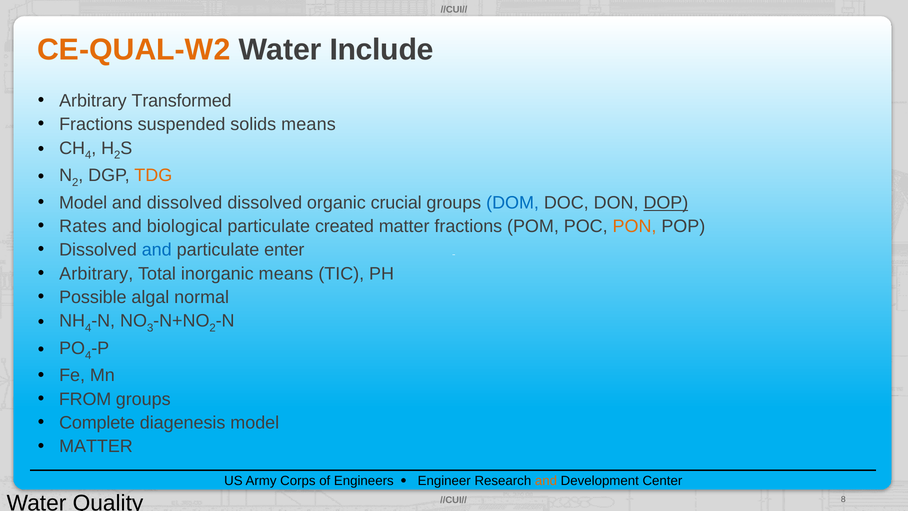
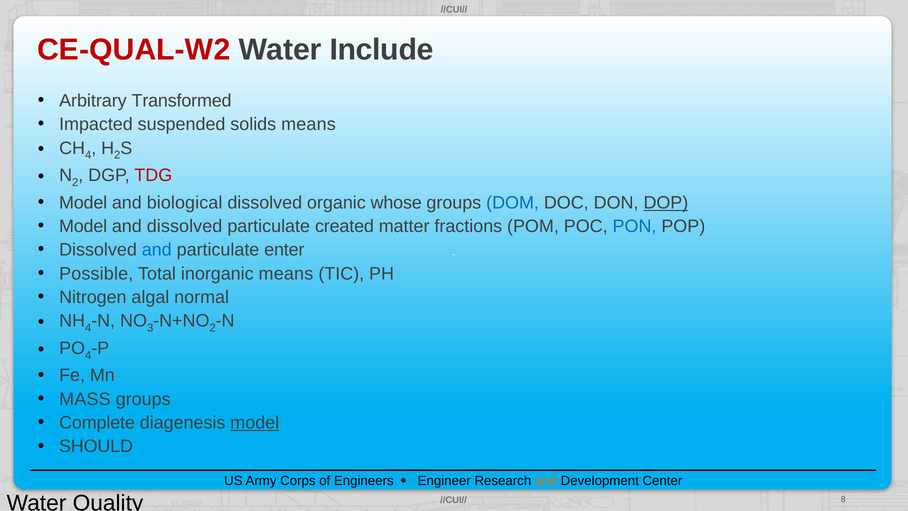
CE-QUAL-W2 colour: orange -> red
Fractions at (96, 124): Fractions -> Impacted
TDG colour: orange -> red
and dissolved: dissolved -> biological
crucial: crucial -> whose
Rates at (83, 226): Rates -> Model
and biological: biological -> dissolved
PON colour: orange -> blue
Arbitrary at (96, 273): Arbitrary -> Possible
Possible: Possible -> Nitrogen
FROM: FROM -> MASS
model at (255, 423) underline: none -> present
MATTER at (96, 446): MATTER -> SHOULD
